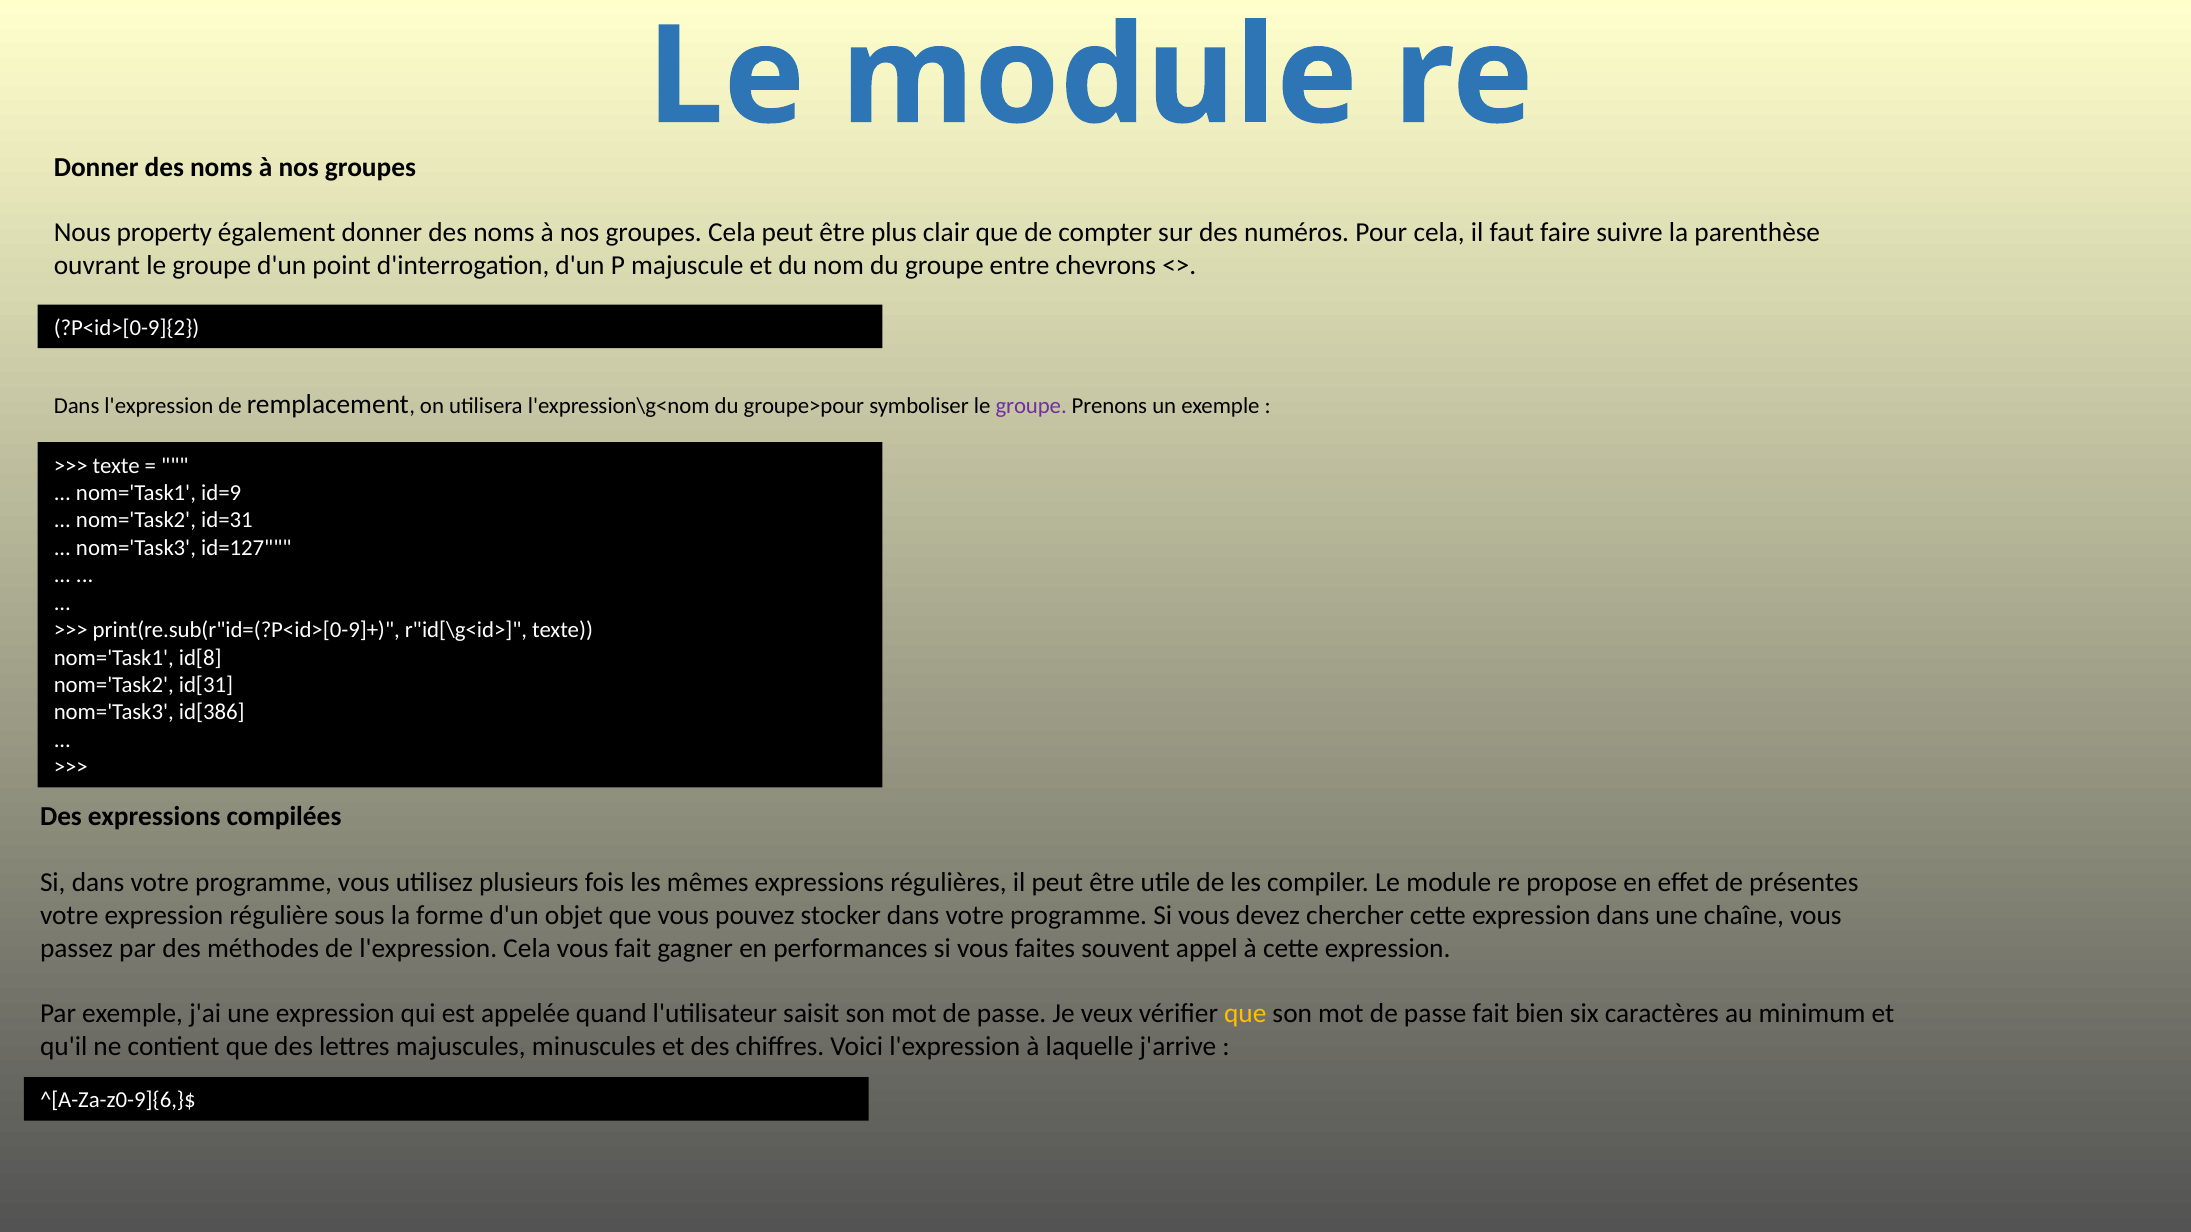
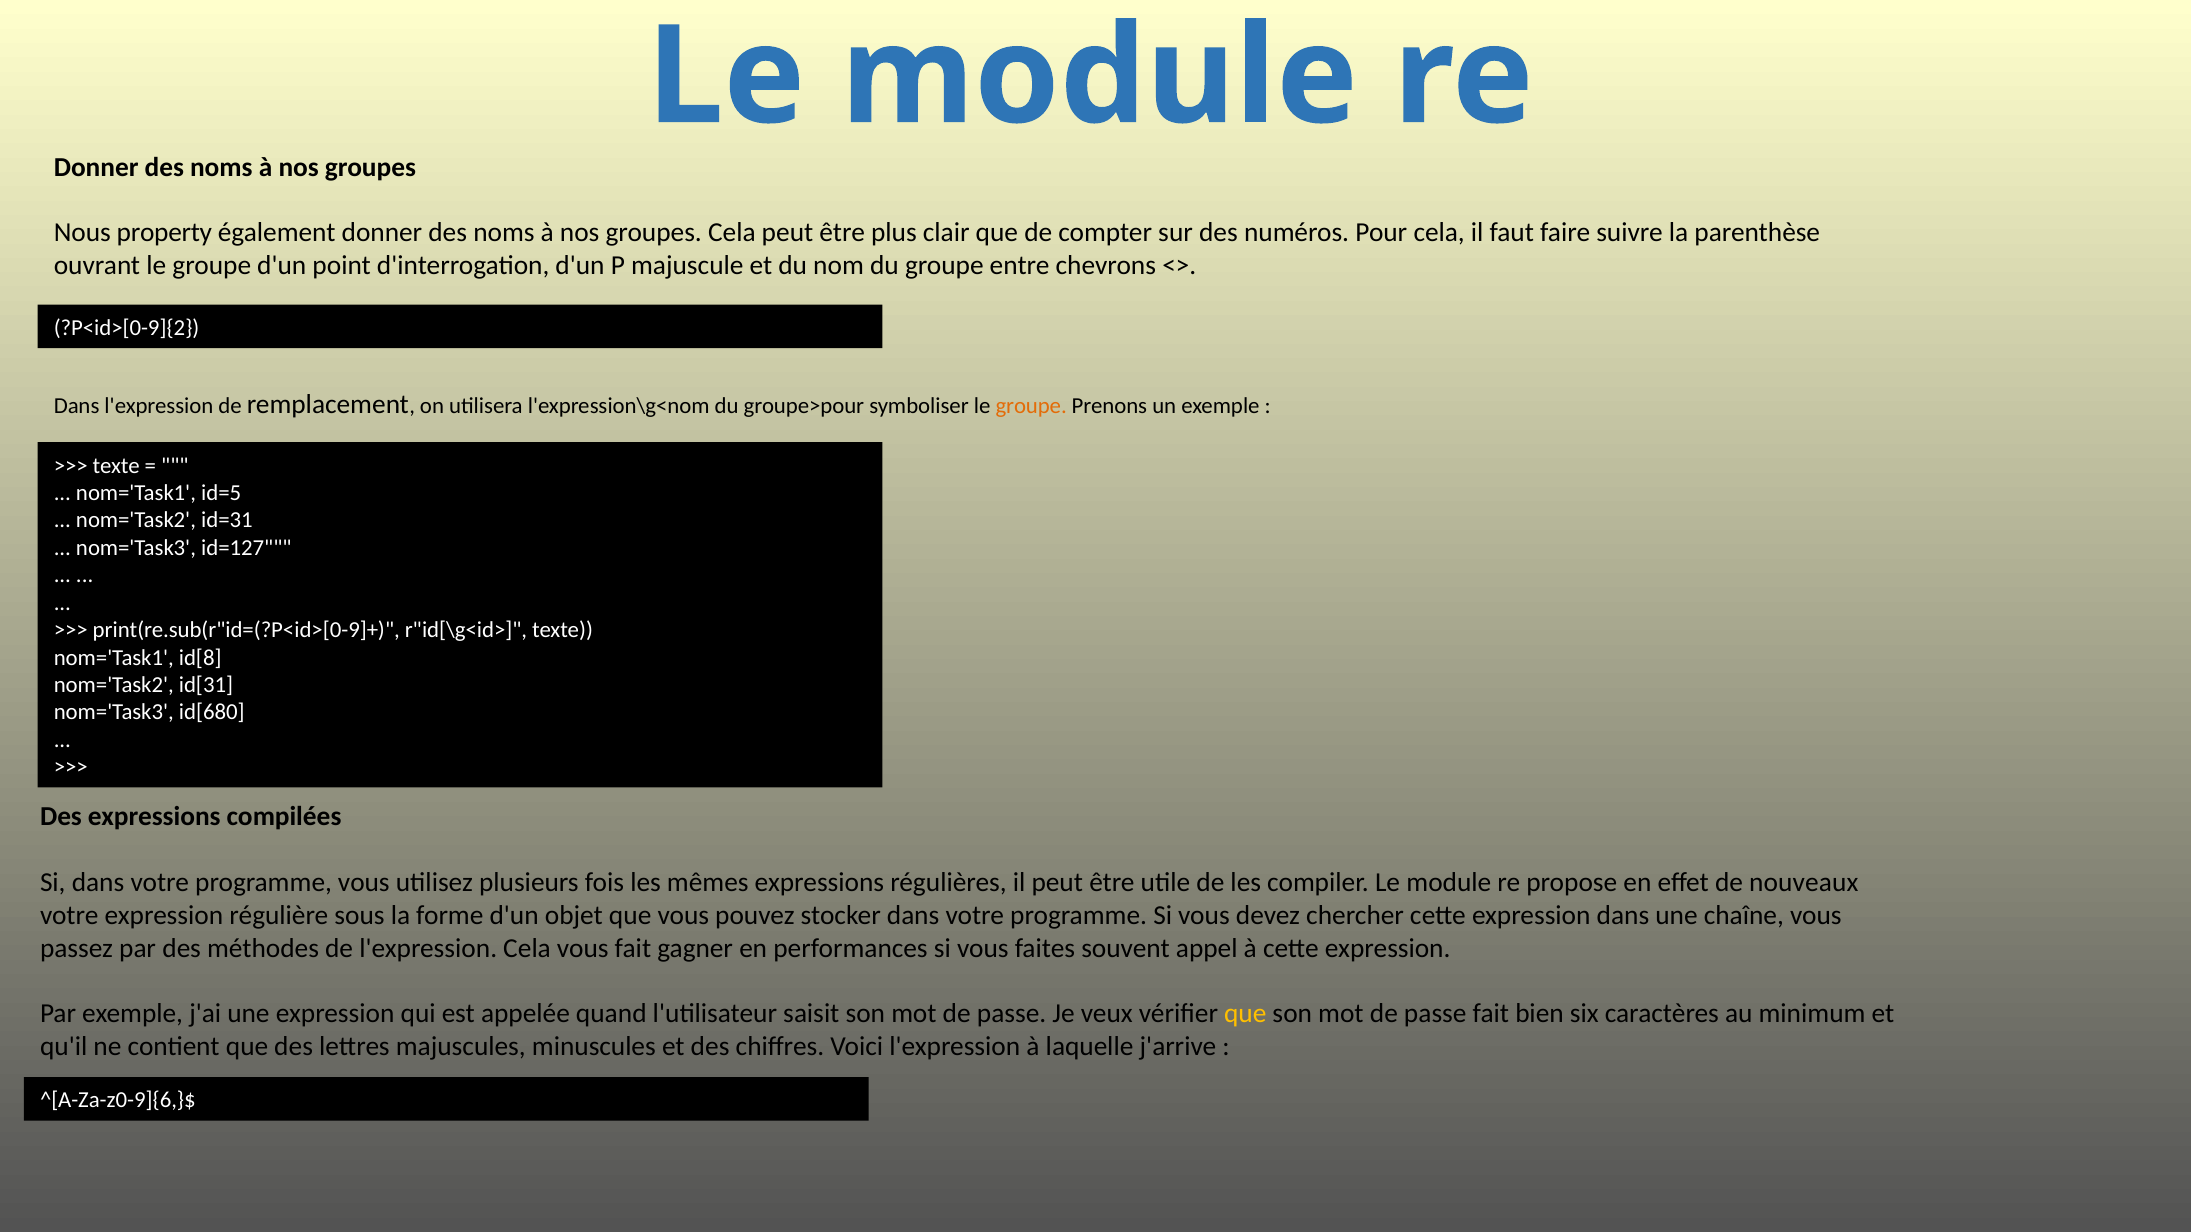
groupe at (1031, 406) colour: purple -> orange
id=9: id=9 -> id=5
id[386: id[386 -> id[680
présentes: présentes -> nouveaux
